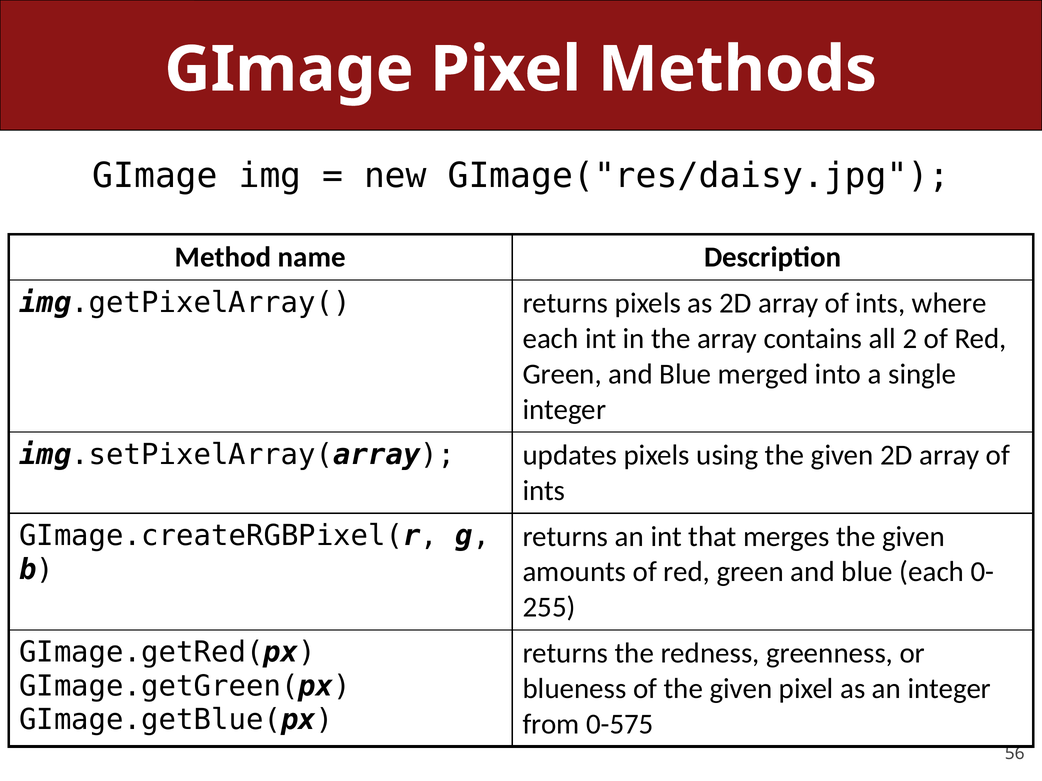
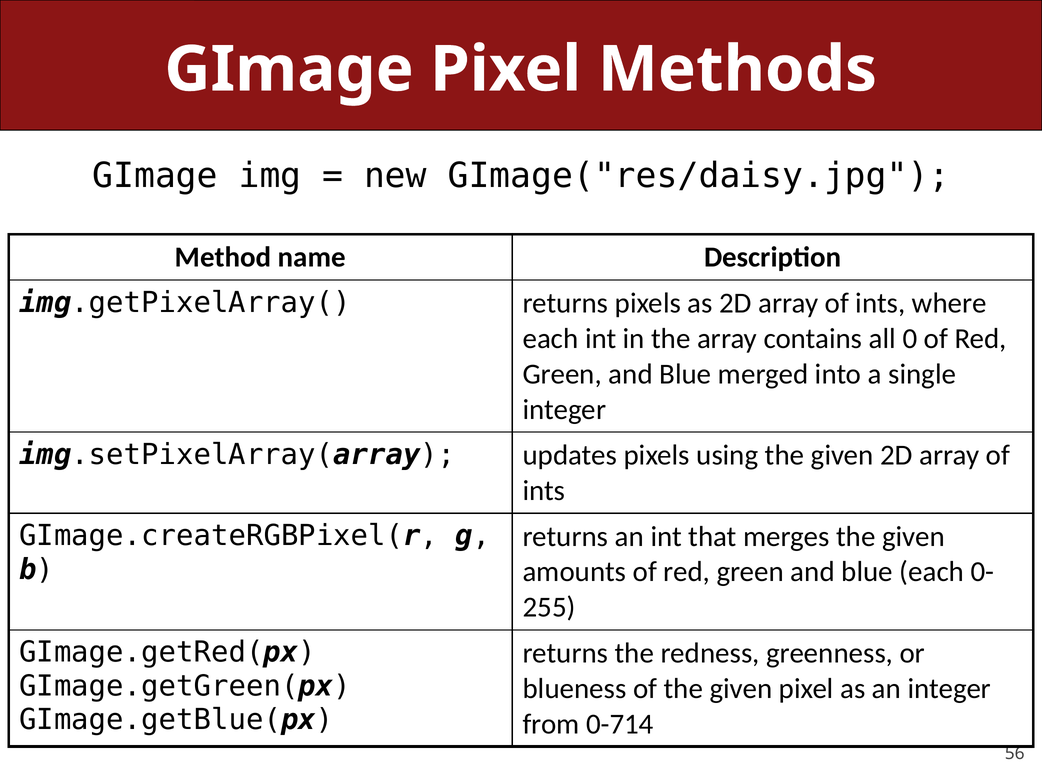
2: 2 -> 0
0-575: 0-575 -> 0-714
